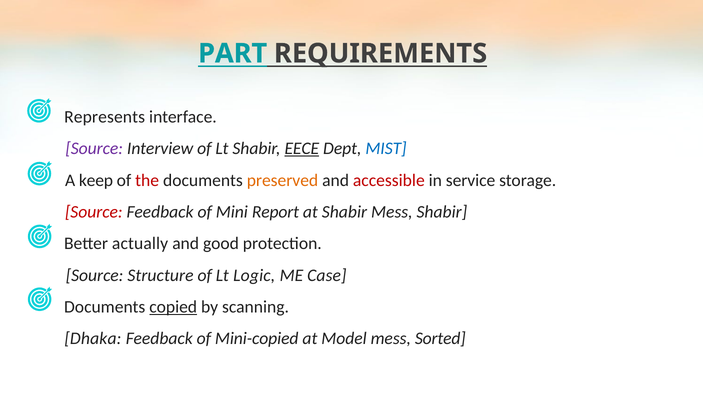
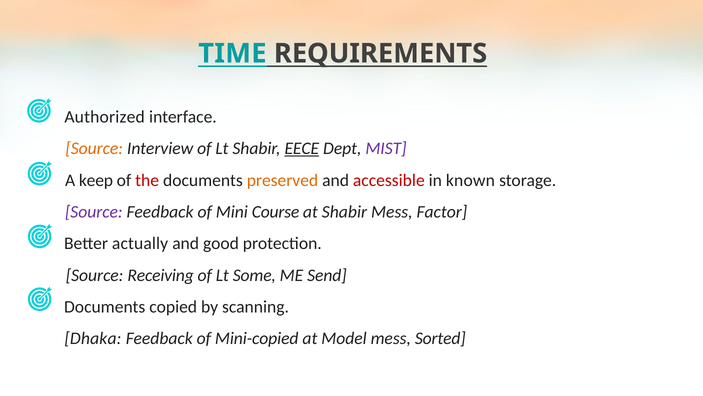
PART: PART -> TIME
Represents: Represents -> Authorized
Source at (94, 148) colour: purple -> orange
MIST colour: blue -> purple
service: service -> known
Source at (94, 212) colour: red -> purple
Report: Report -> Course
Mess Shabir: Shabir -> Factor
Structure: Structure -> Receiving
Logic: Logic -> Some
Case: Case -> Send
copied underline: present -> none
